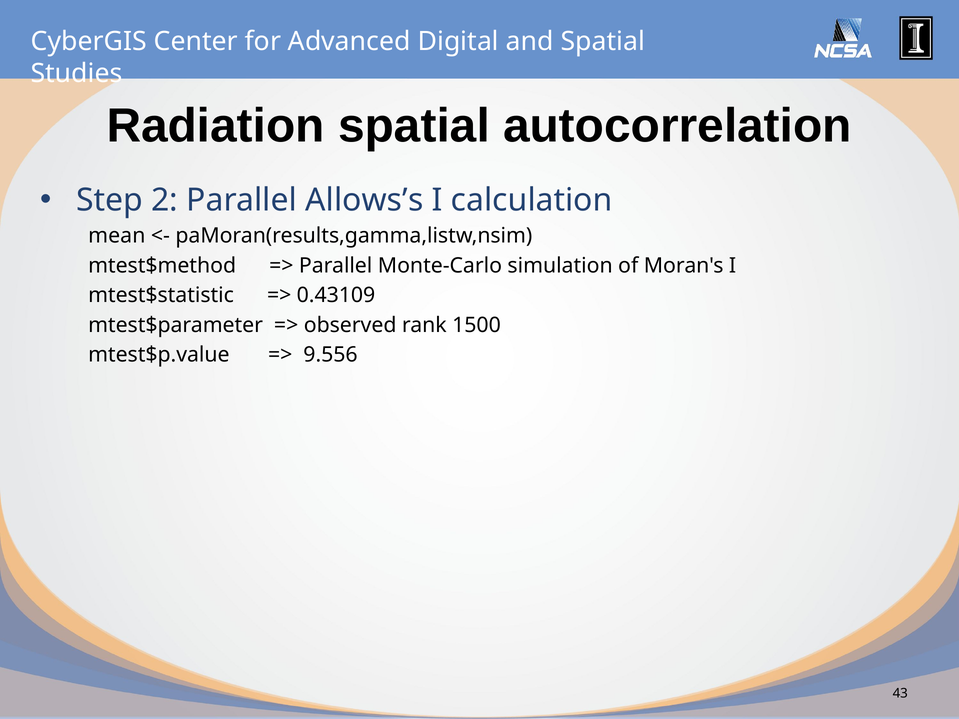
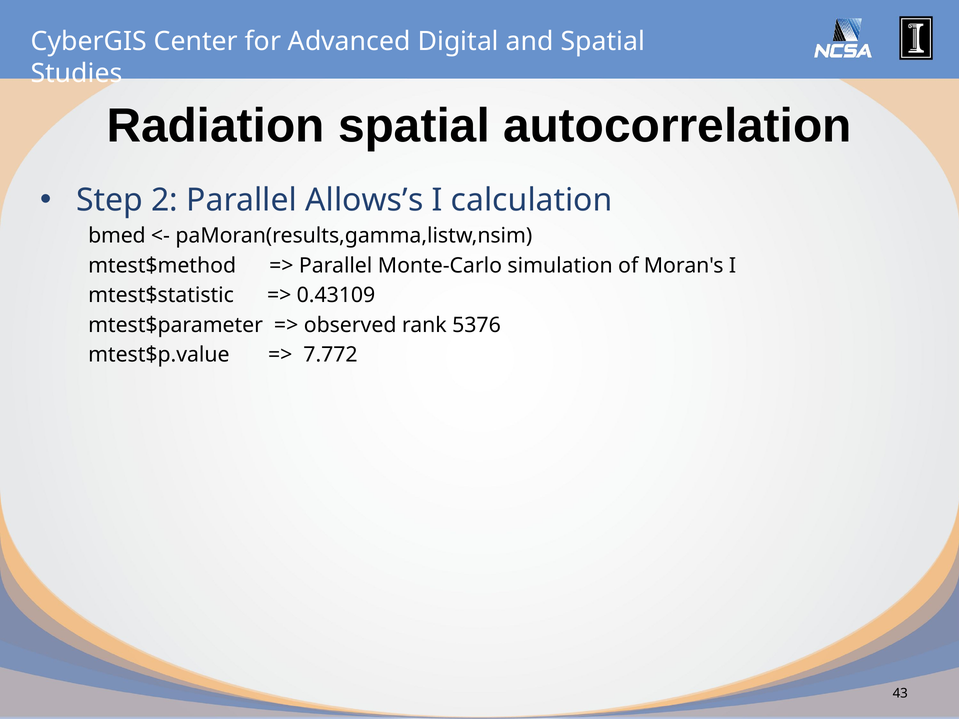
mean: mean -> bmed
1500: 1500 -> 5376
9.556: 9.556 -> 7.772
